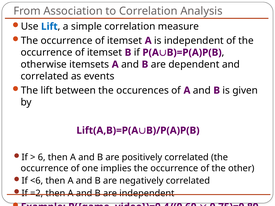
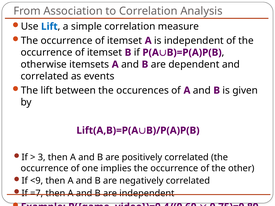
6: 6 -> 3
<6: <6 -> <9
=2: =2 -> =7
